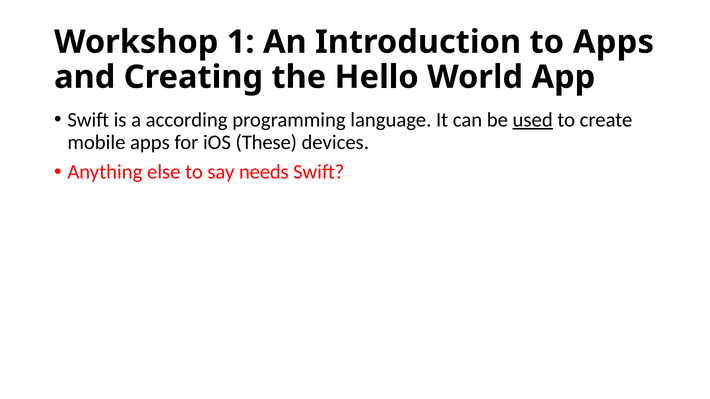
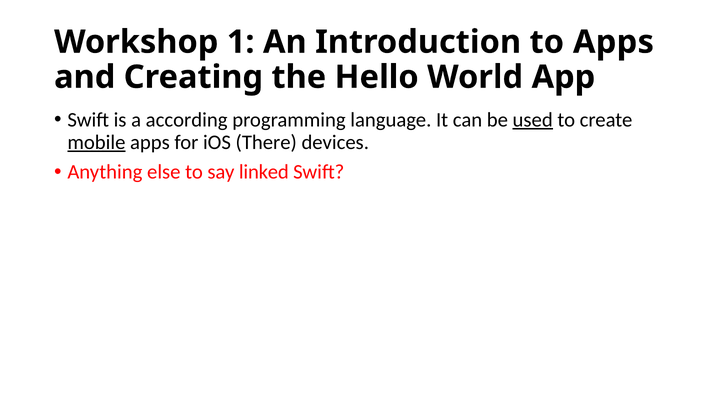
mobile underline: none -> present
These: These -> There
needs: needs -> linked
